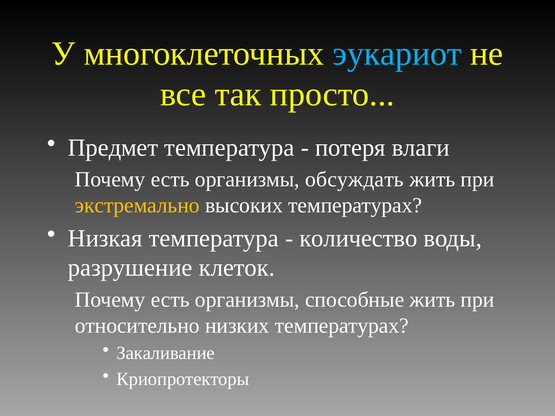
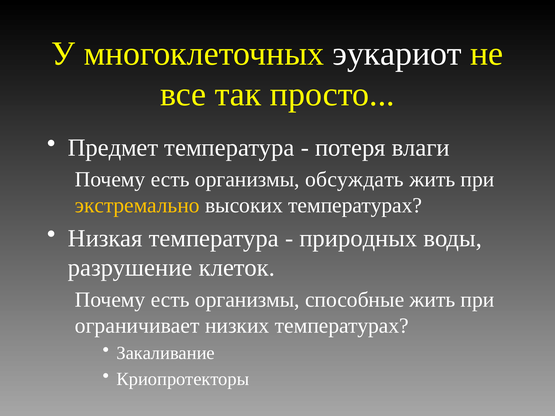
эукариот colour: light blue -> white
количество: количество -> природных
относительно: относительно -> ограничивает
